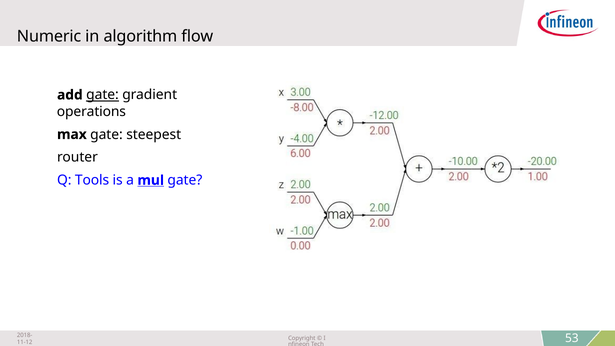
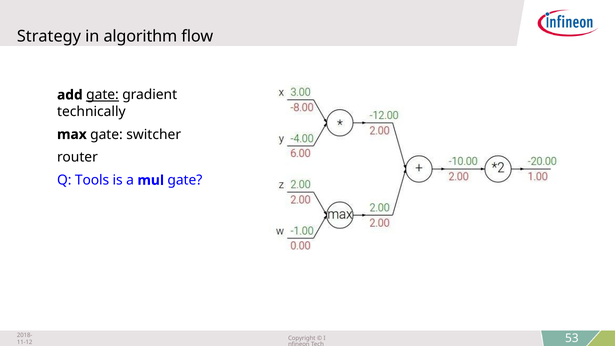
Numeric: Numeric -> Strategy
operations: operations -> technically
steepest: steepest -> switcher
mul underline: present -> none
